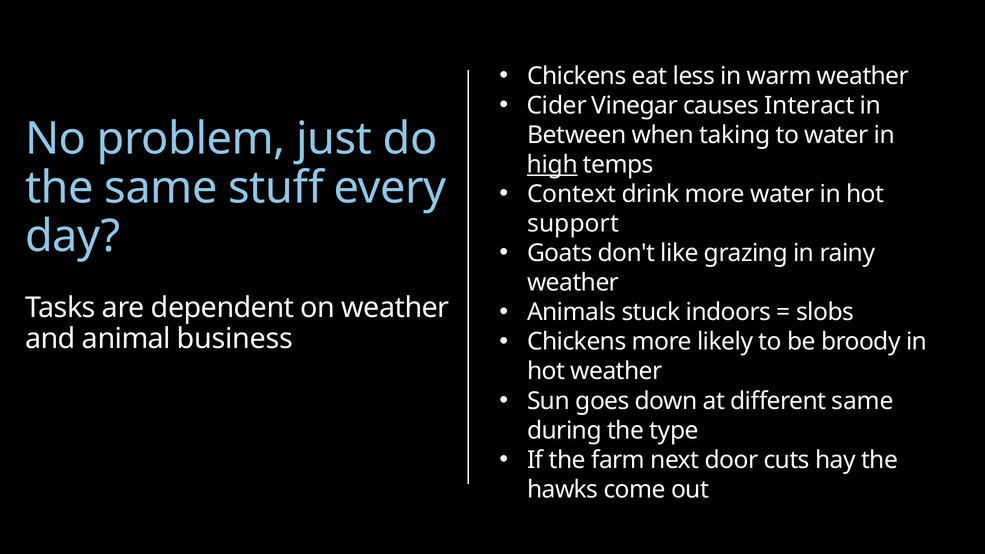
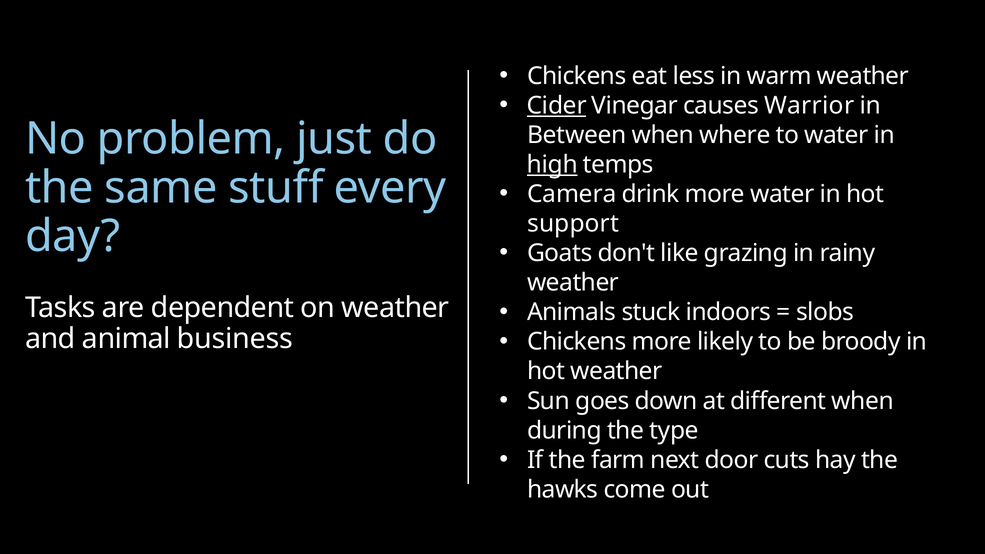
Cider underline: none -> present
Interact: Interact -> Warrior
taking: taking -> where
Context: Context -> Camera
different same: same -> when
